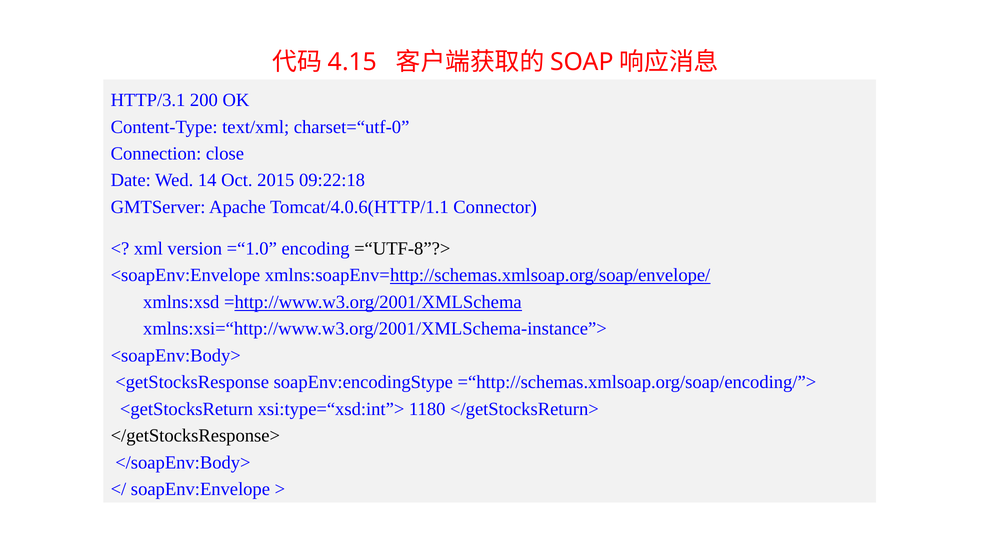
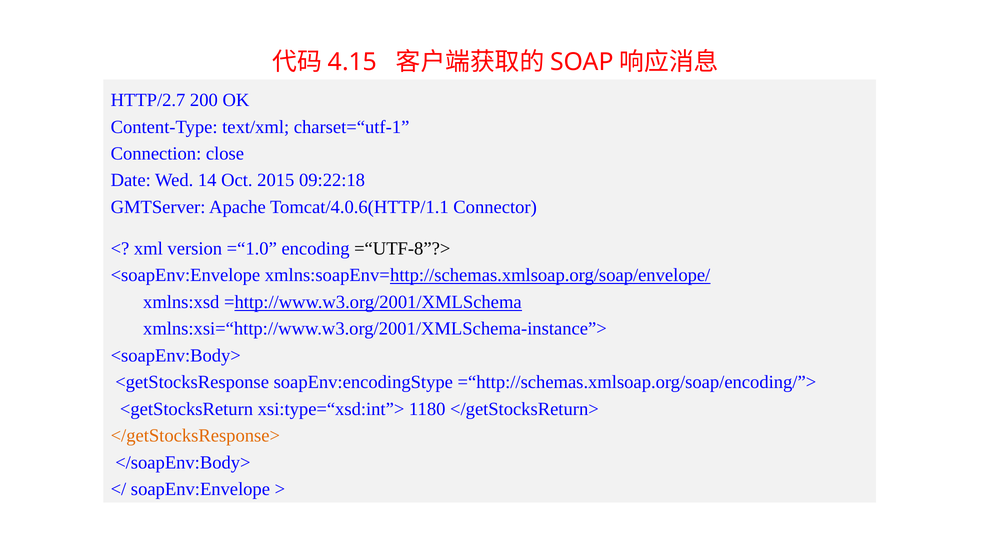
HTTP/3.1: HTTP/3.1 -> HTTP/2.7
charset=“utf-0: charset=“utf-0 -> charset=“utf-1
</getStocksResponse> colour: black -> orange
